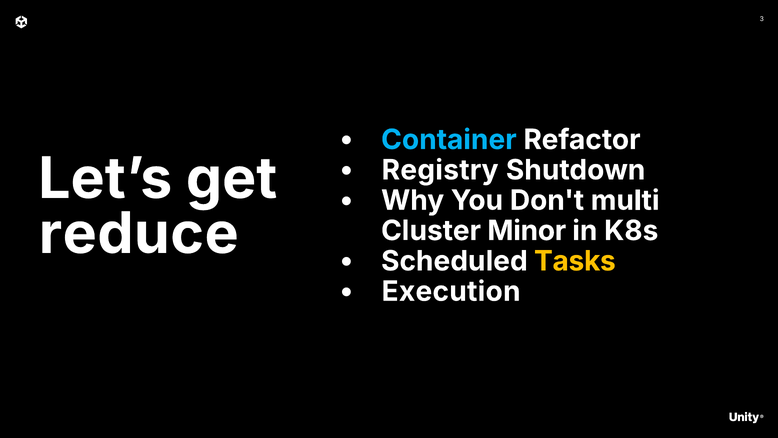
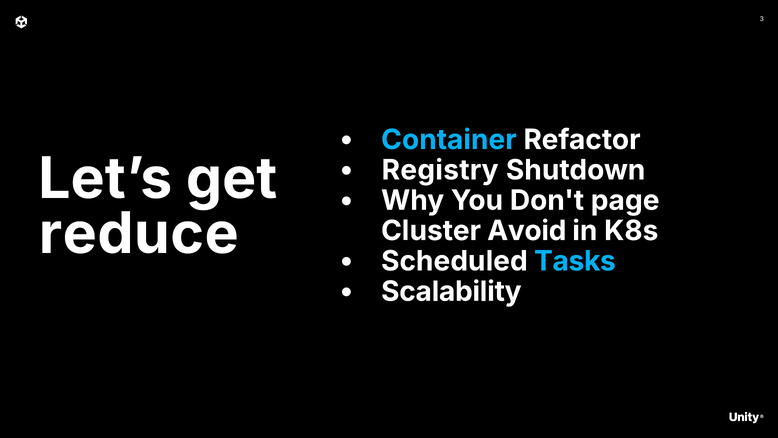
multi: multi -> page
Minor: Minor -> Avoid
Tasks colour: yellow -> light blue
Execution: Execution -> Scalability
